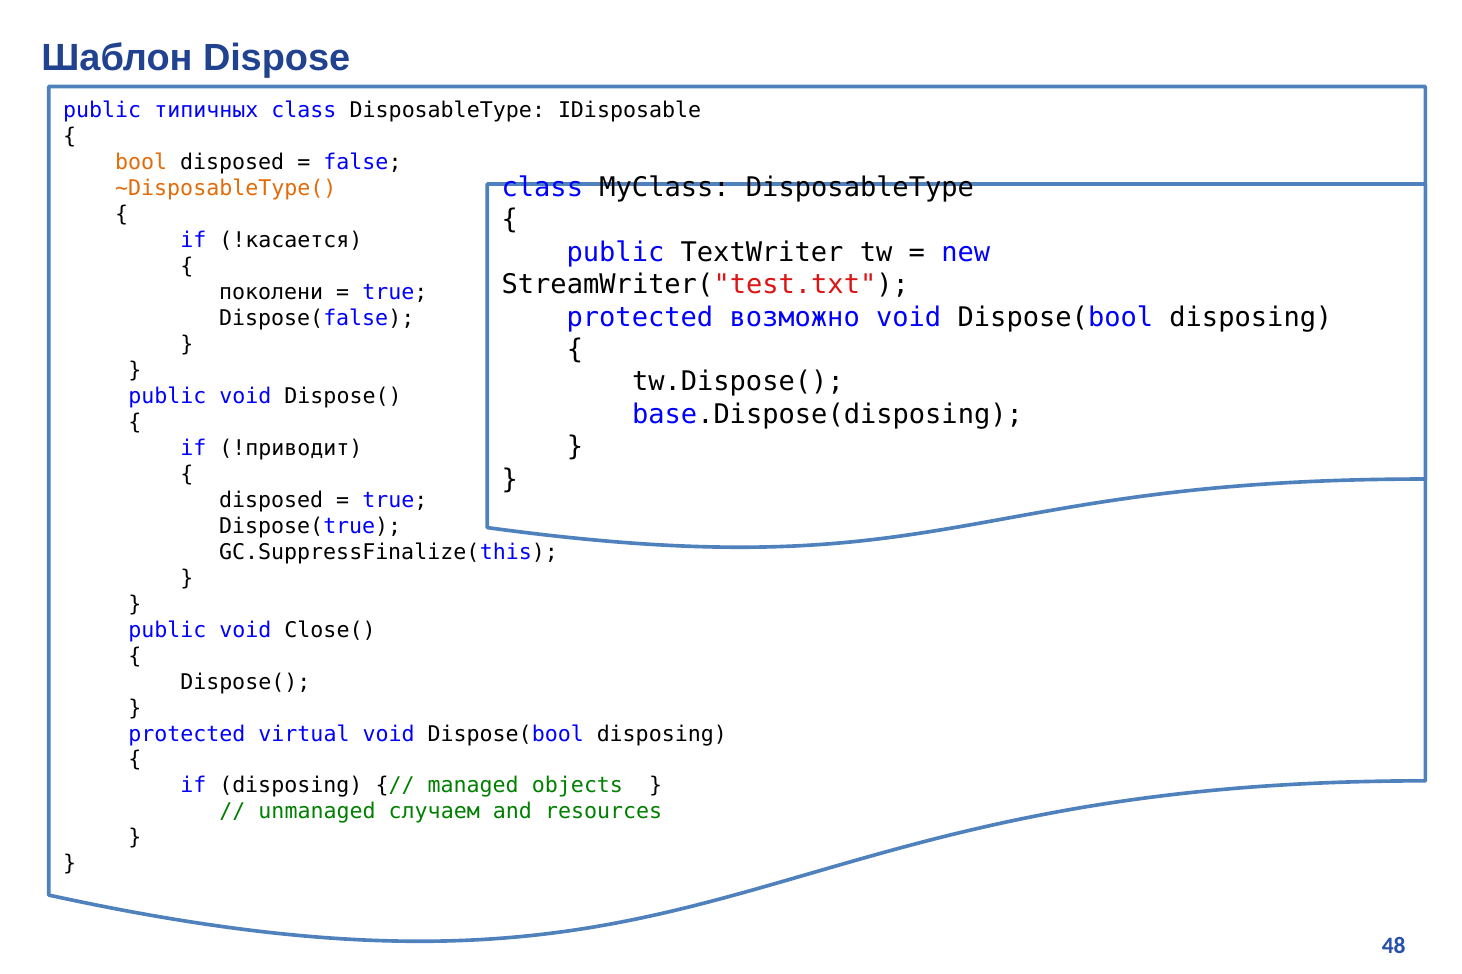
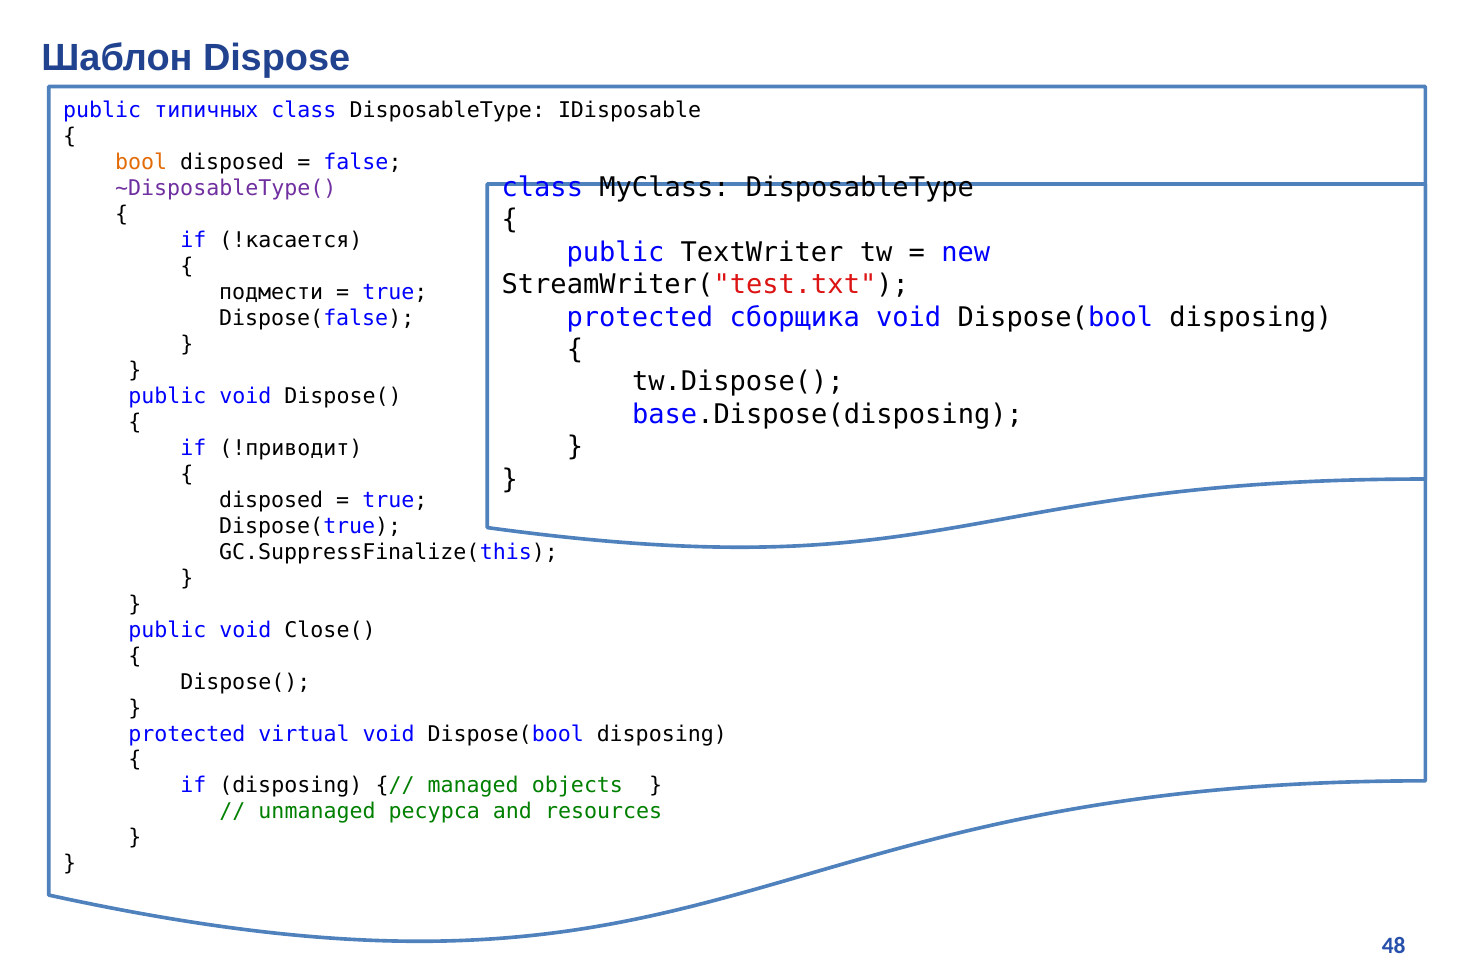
~DisposableType( colour: orange -> purple
поколени: поколени -> подмести
возможно: возможно -> сборщика
случаем: случаем -> ресурса
